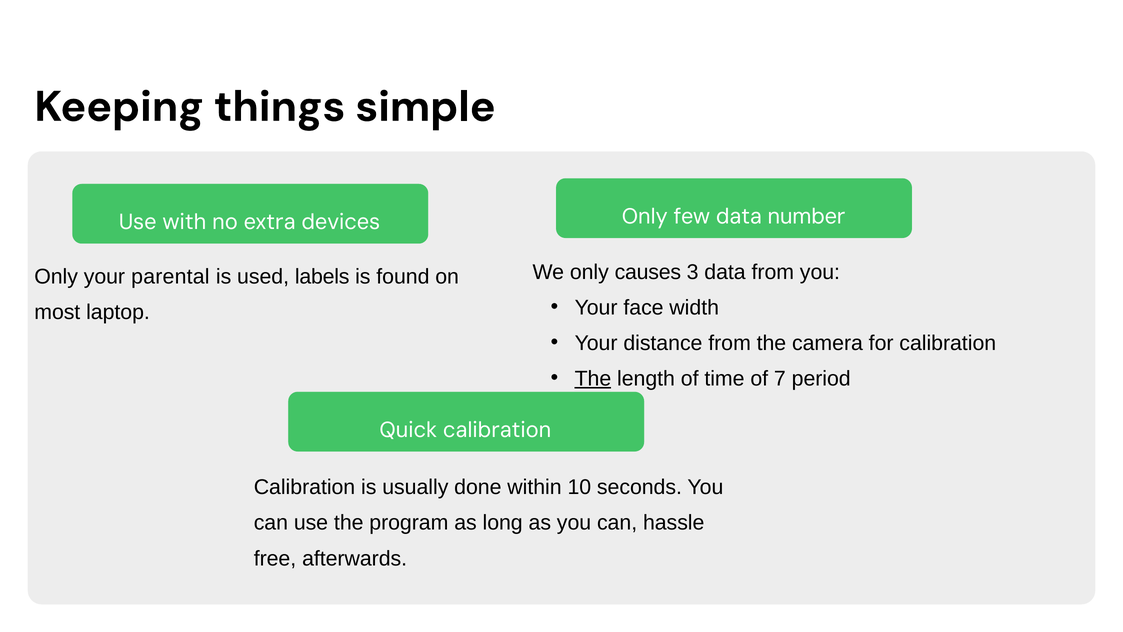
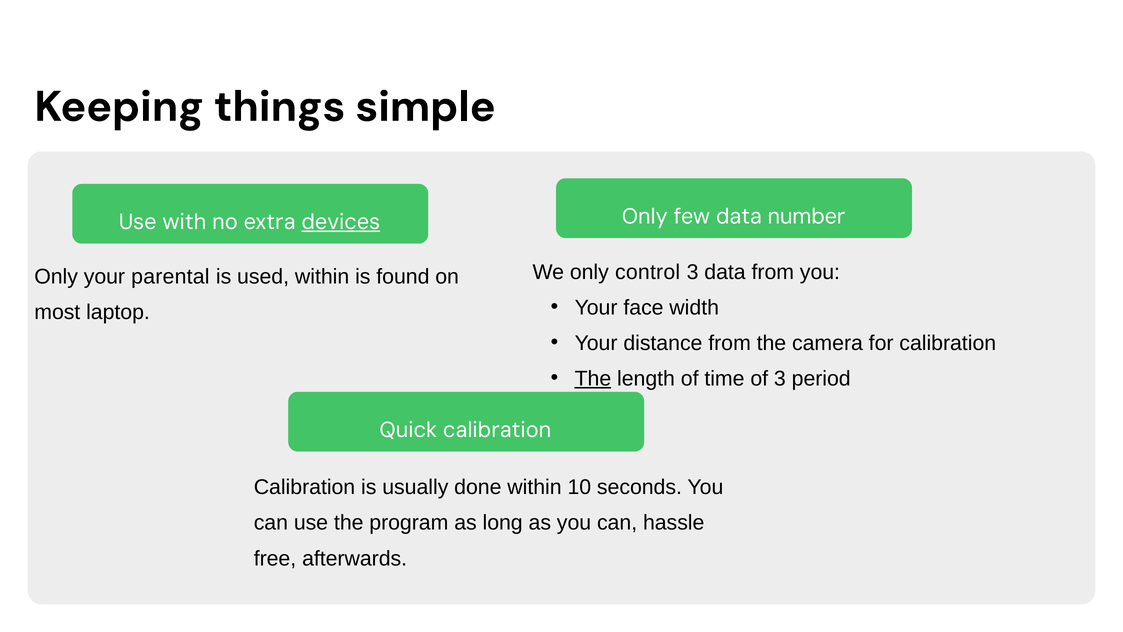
devices underline: none -> present
causes: causes -> control
used labels: labels -> within
of 7: 7 -> 3
